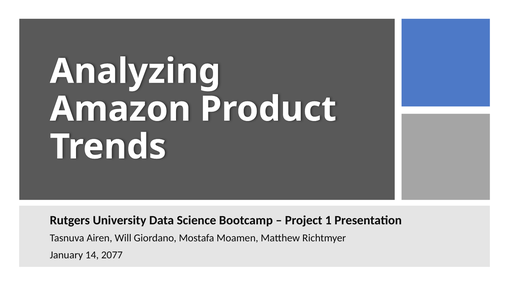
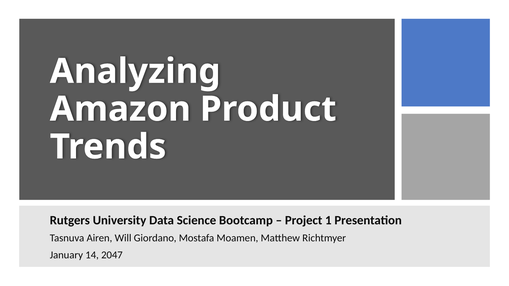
2077: 2077 -> 2047
